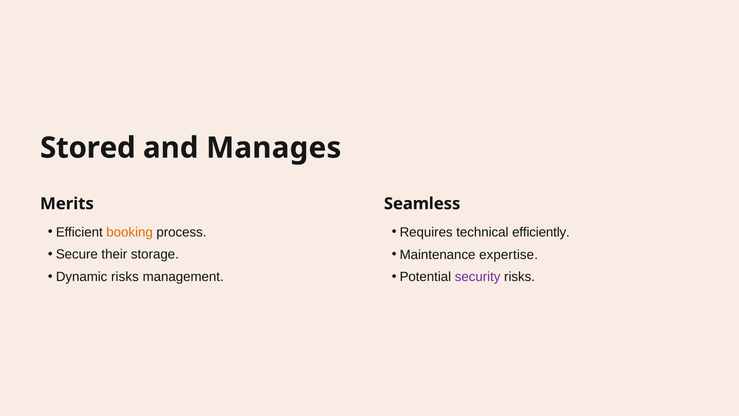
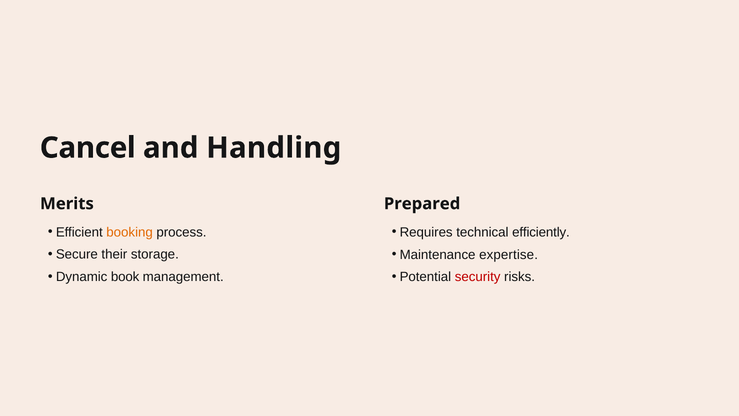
Stored: Stored -> Cancel
Manages: Manages -> Handling
Seamless: Seamless -> Prepared
Dynamic risks: risks -> book
security colour: purple -> red
